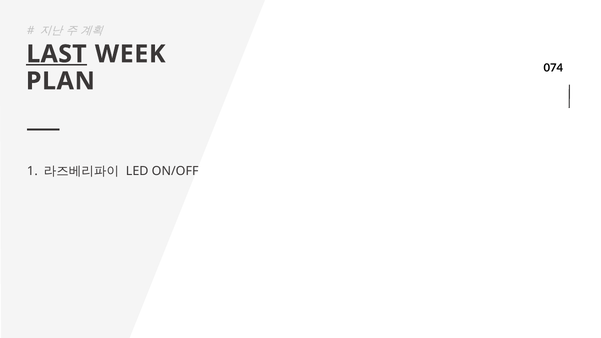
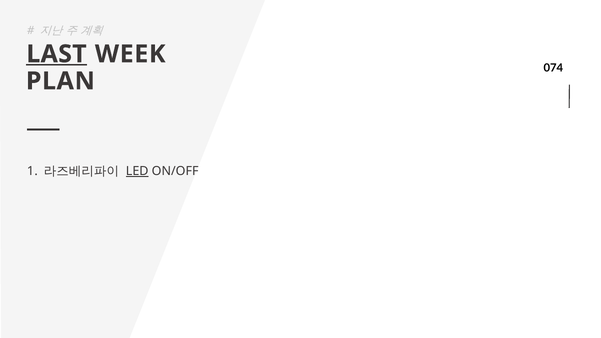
LED underline: none -> present
